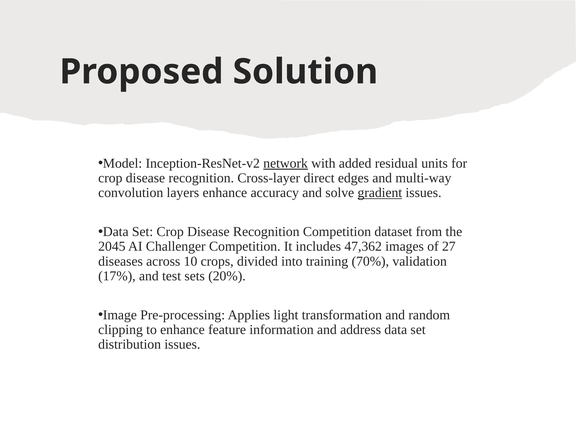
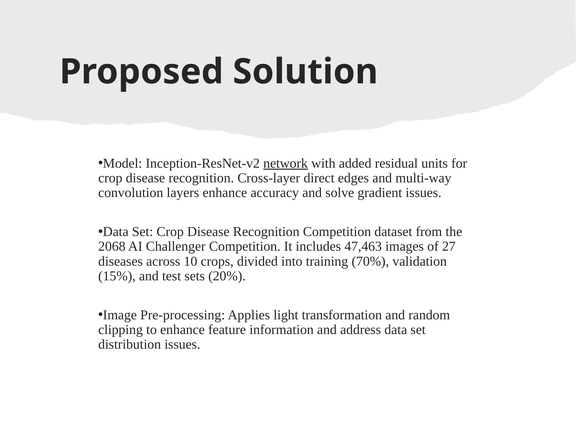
gradient underline: present -> none
2045: 2045 -> 2068
47,362: 47,362 -> 47,463
17%: 17% -> 15%
